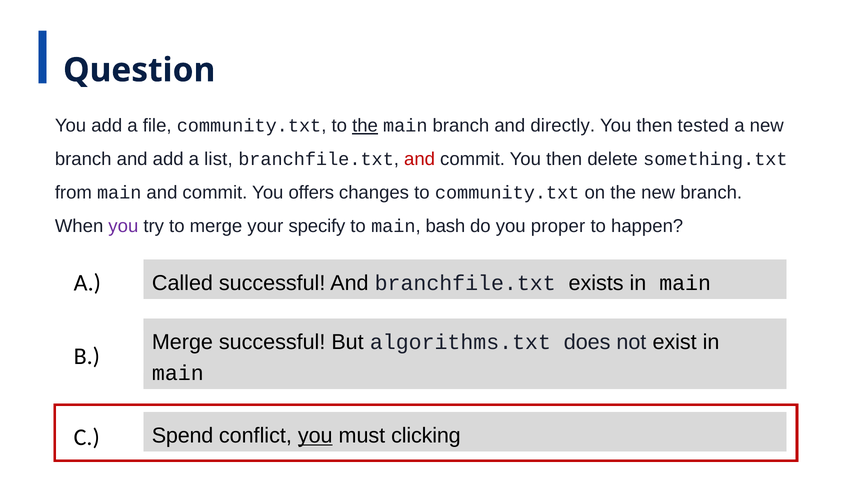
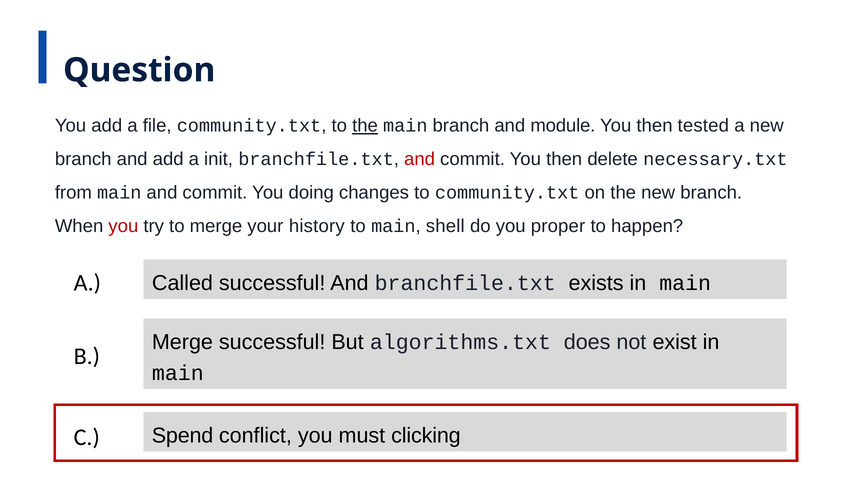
directly: directly -> module
list: list -> init
something.txt: something.txt -> necessary.txt
offers: offers -> doing
you at (123, 226) colour: purple -> red
specify: specify -> history
bash: bash -> shell
you at (315, 436) underline: present -> none
